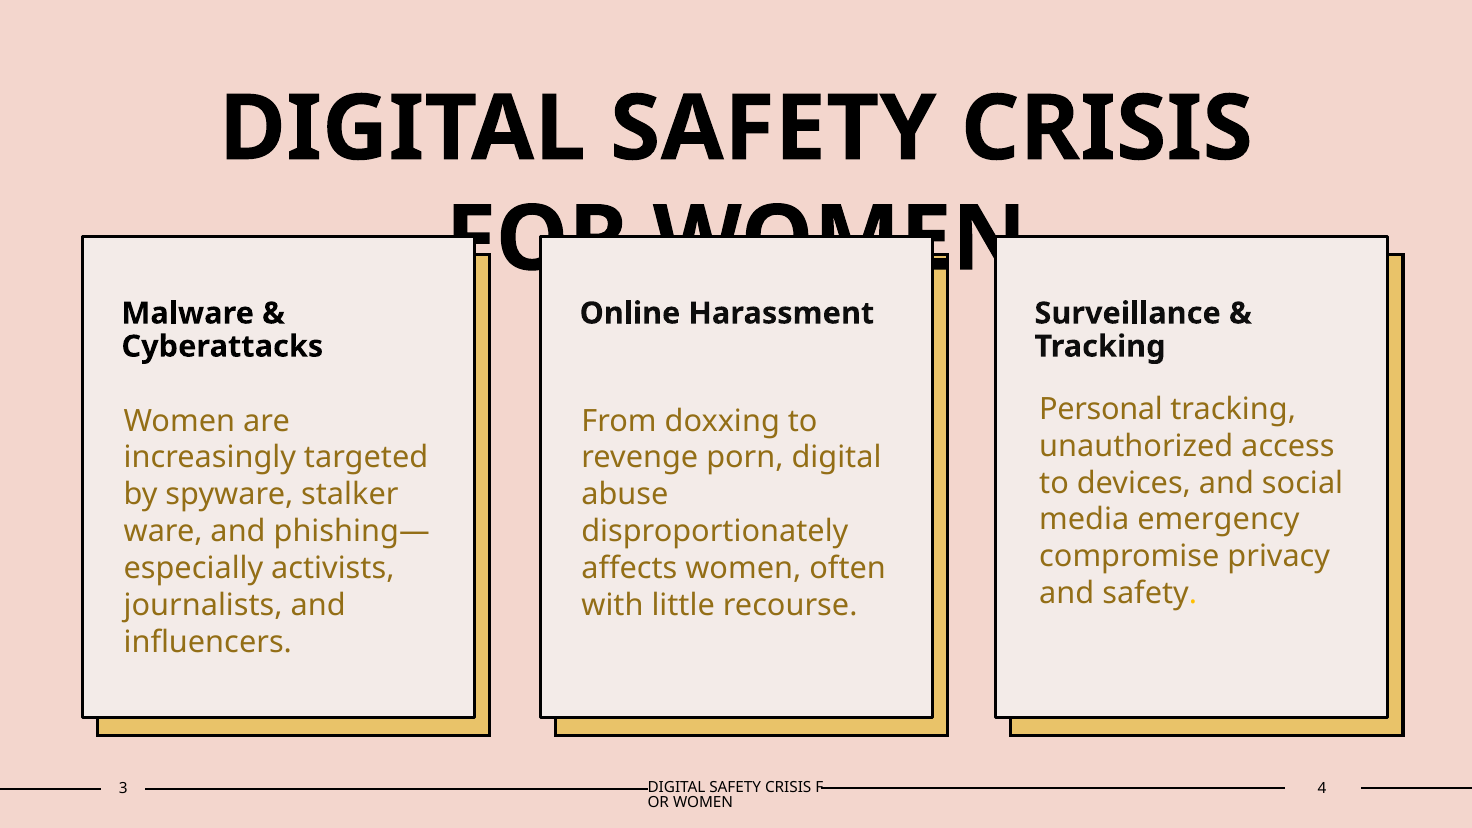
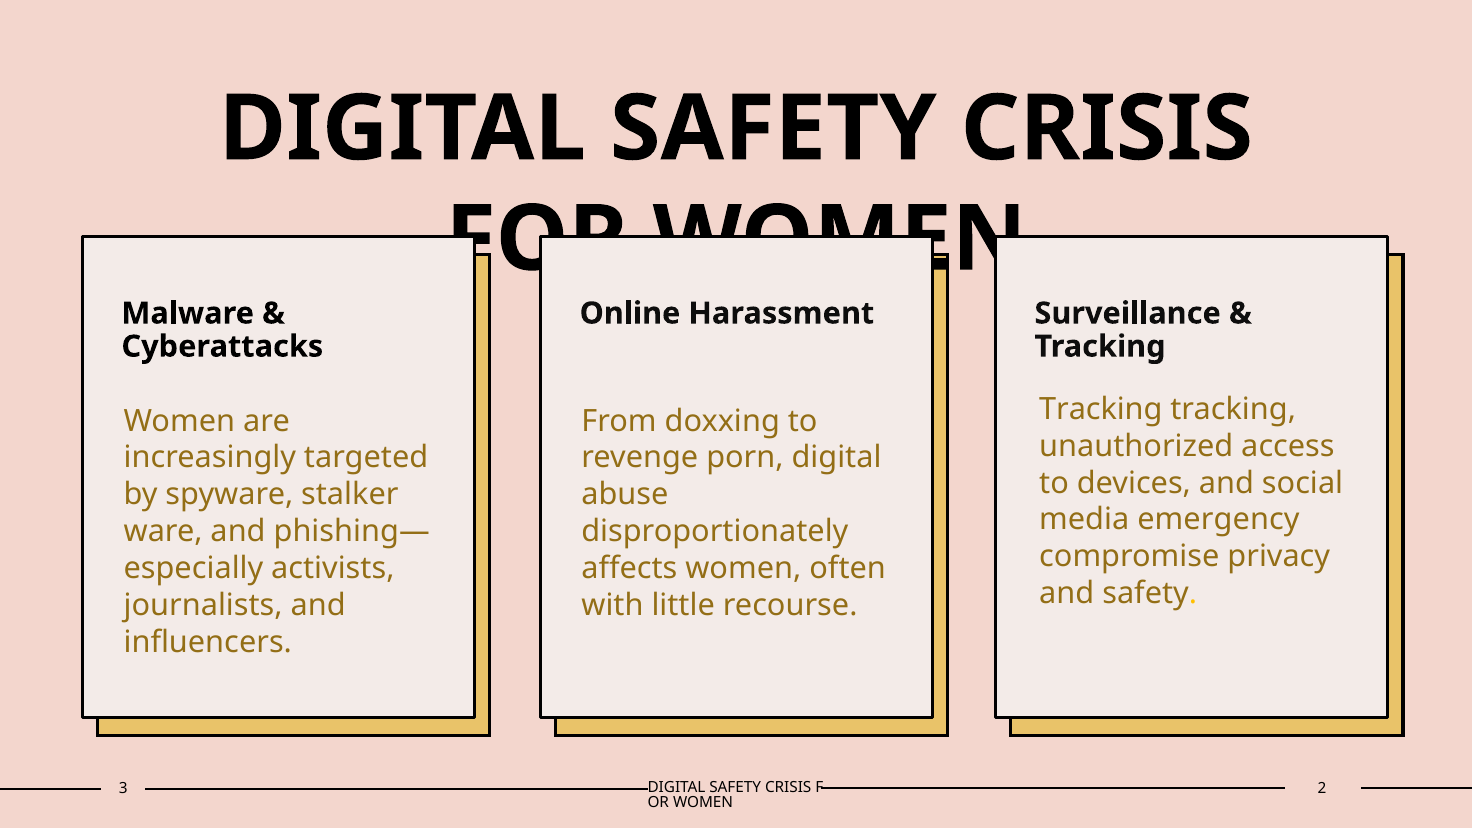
Personal at (1101, 409): Personal -> Tracking
4: 4 -> 2
